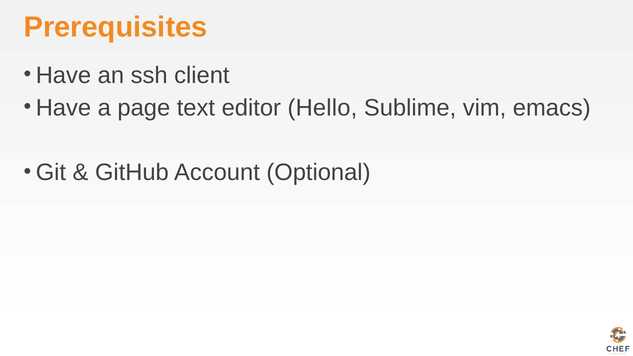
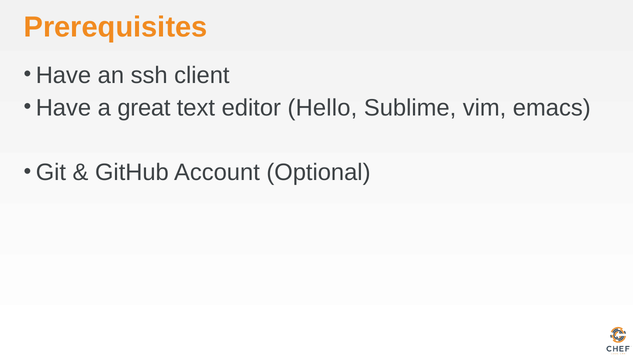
page: page -> great
